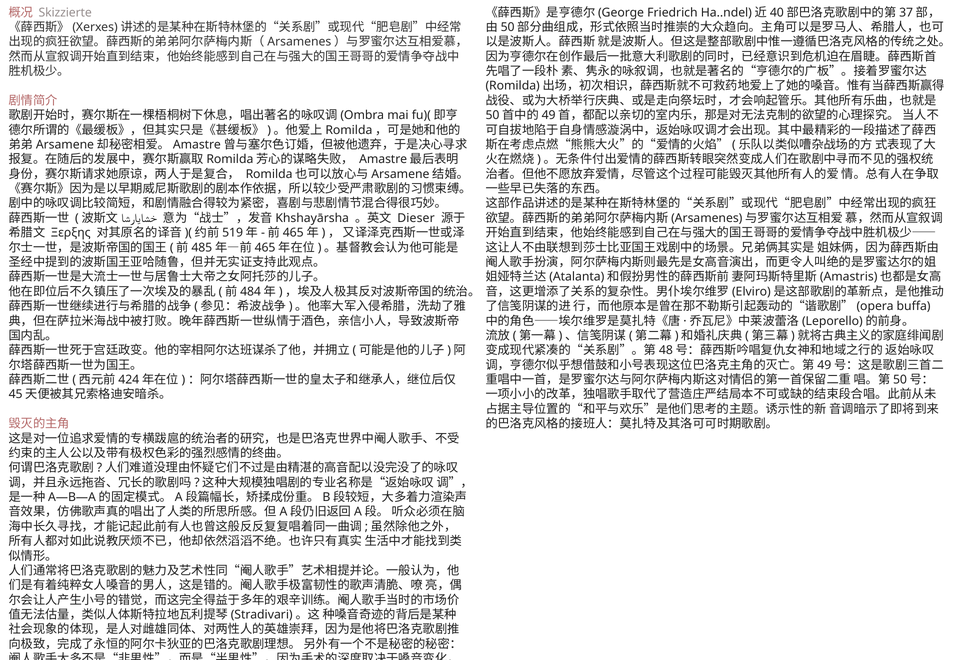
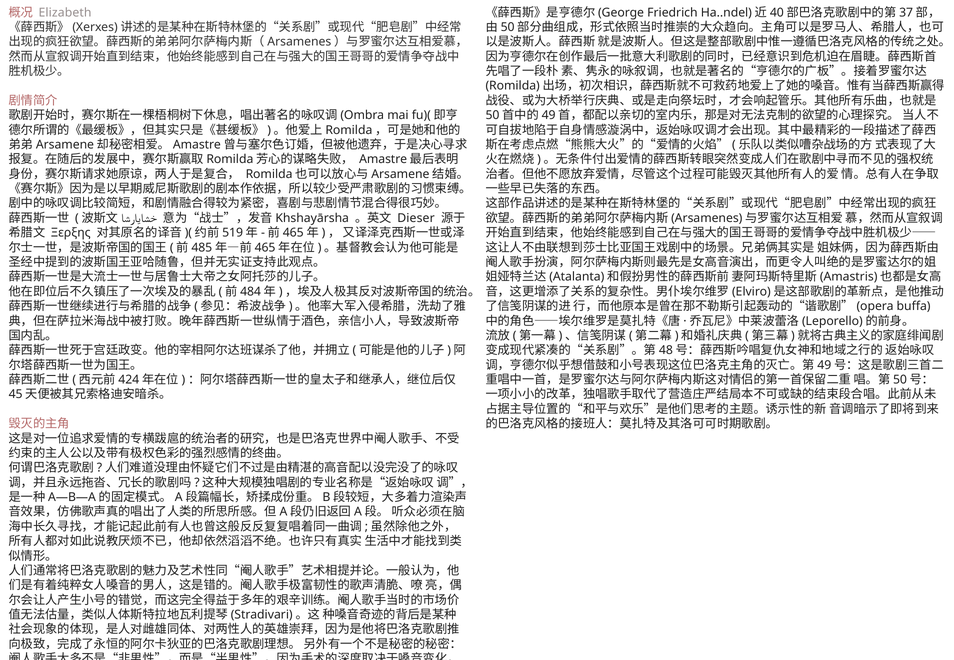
Skizzierte: Skizzierte -> Elizabeth
